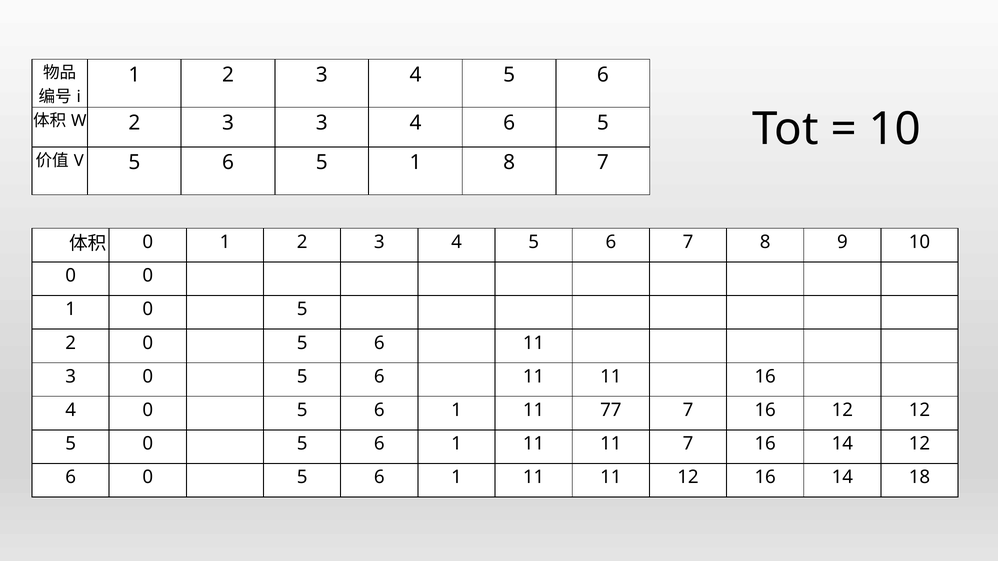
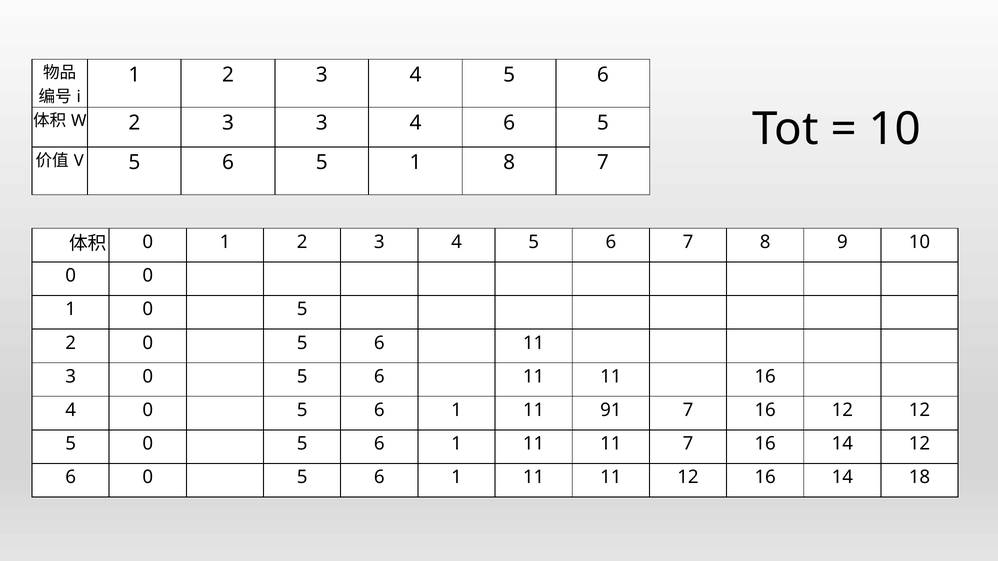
77: 77 -> 91
